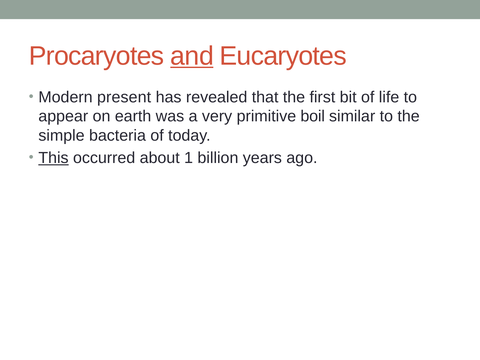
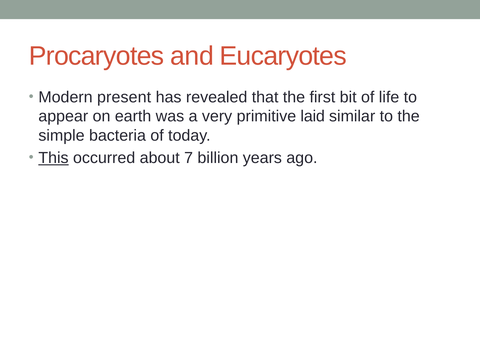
and underline: present -> none
boil: boil -> laid
1: 1 -> 7
